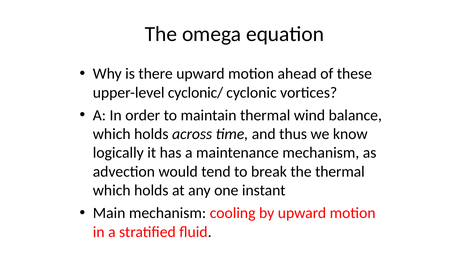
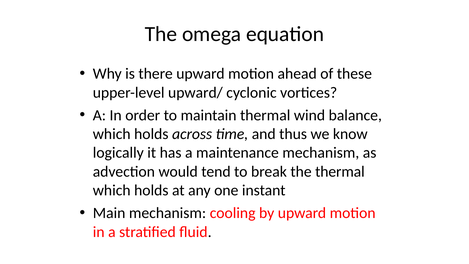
cyclonic/: cyclonic/ -> upward/
